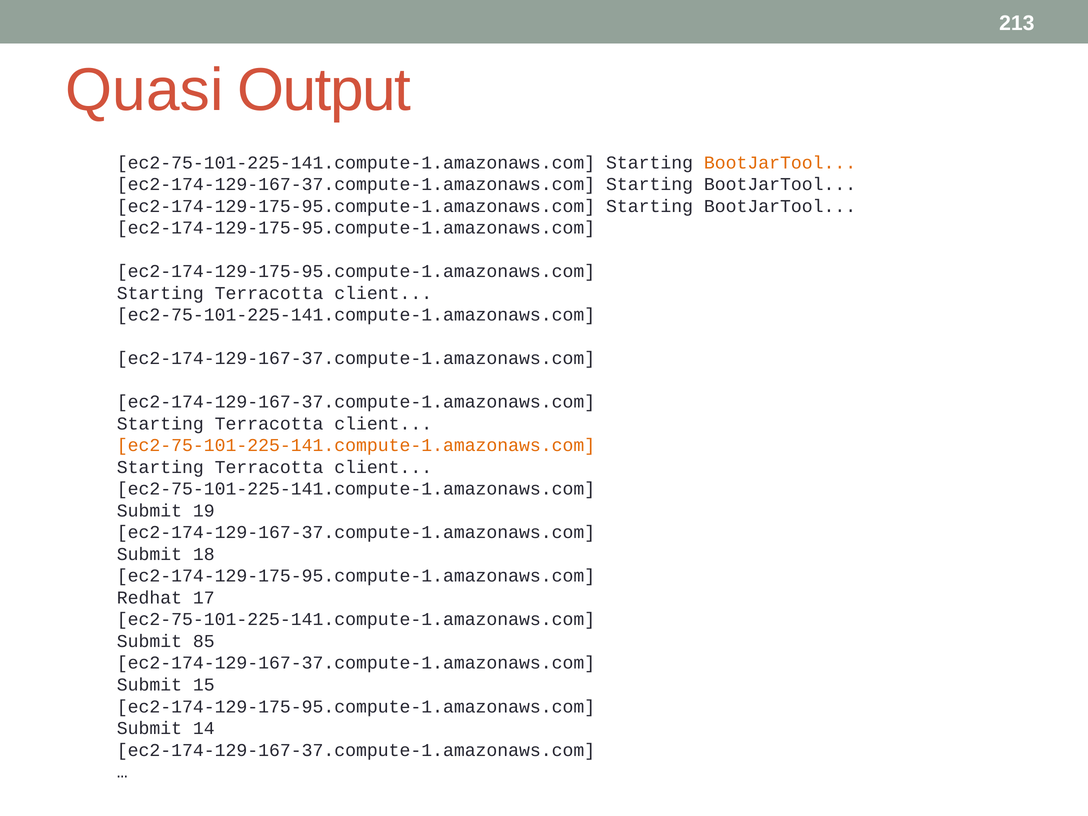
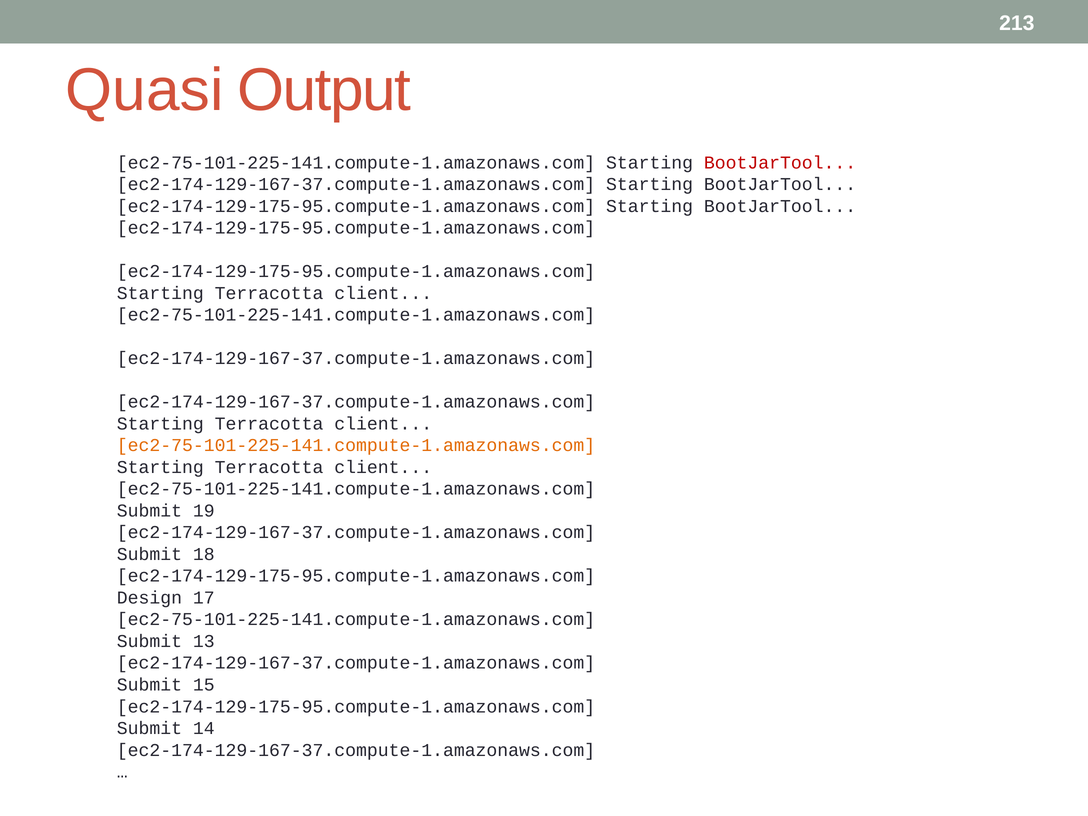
BootJarTool at (780, 163) colour: orange -> red
Redhat: Redhat -> Design
85: 85 -> 13
